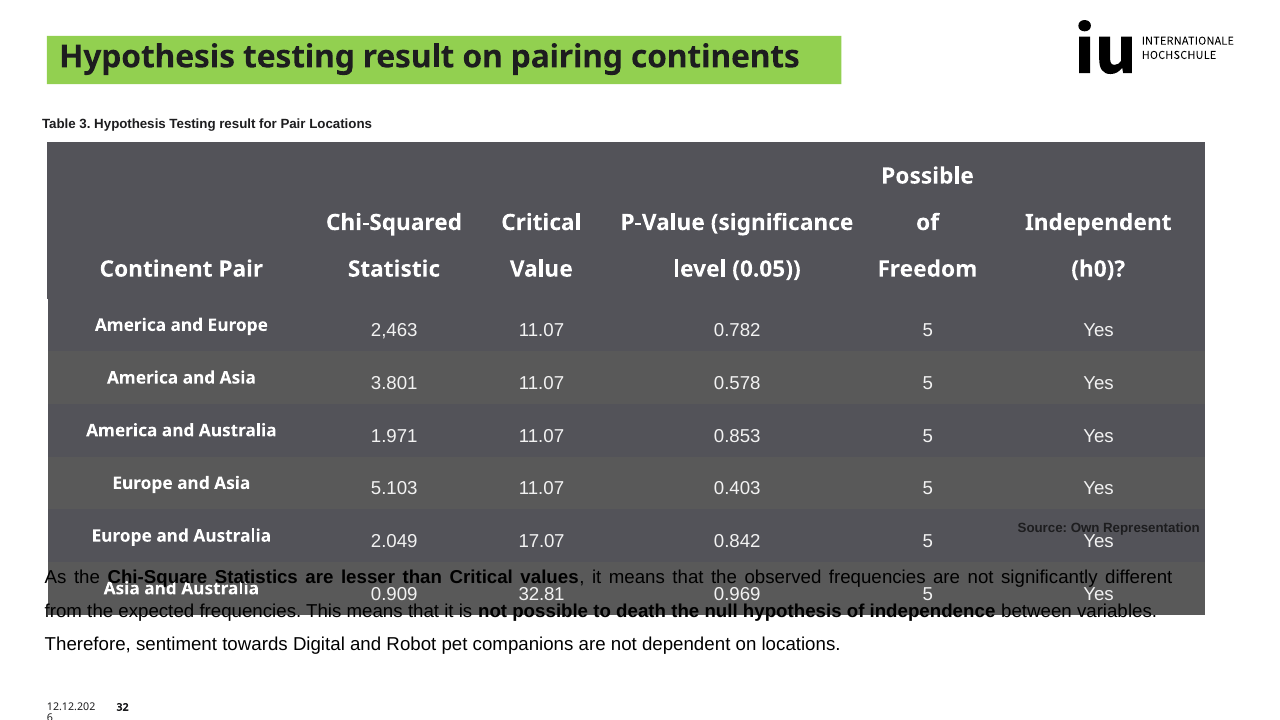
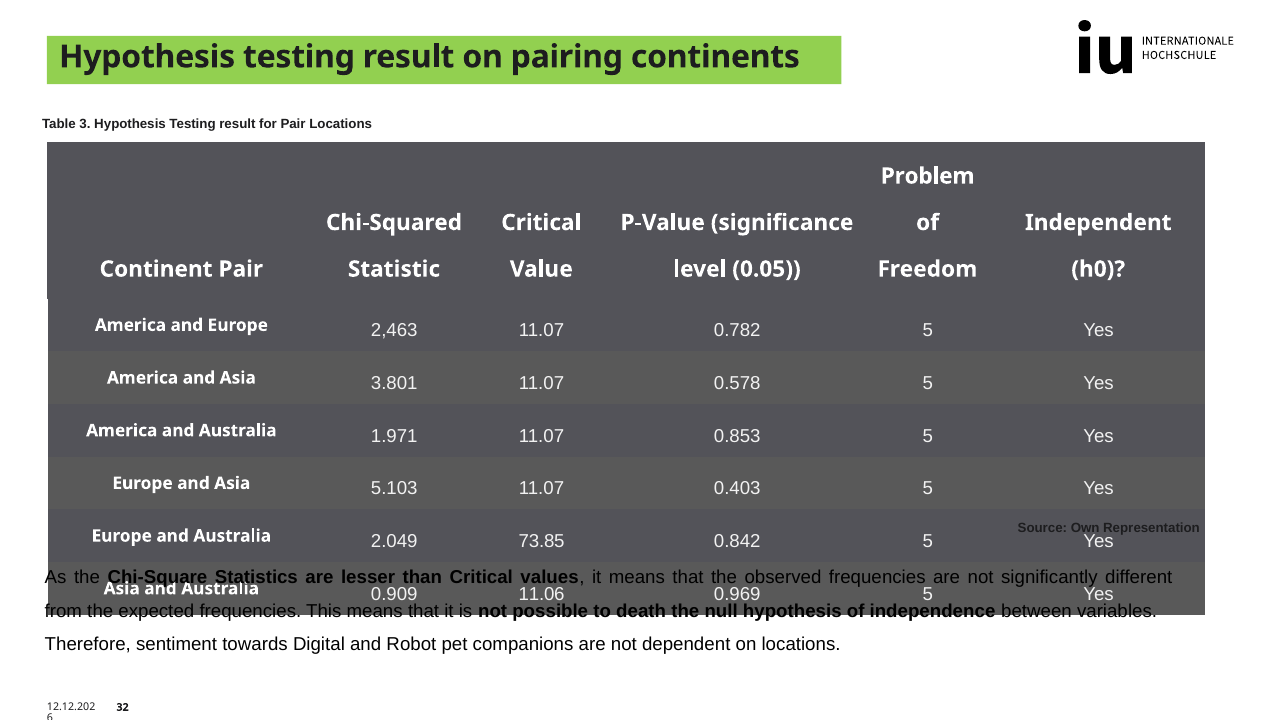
Possible at (927, 176): Possible -> Problem
17.07: 17.07 -> 73.85
32.81: 32.81 -> 11.06
